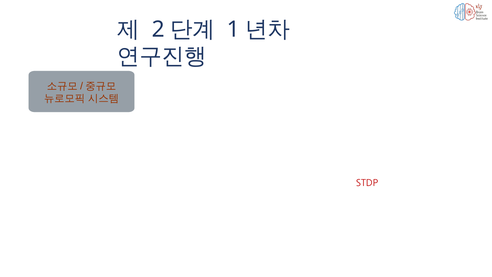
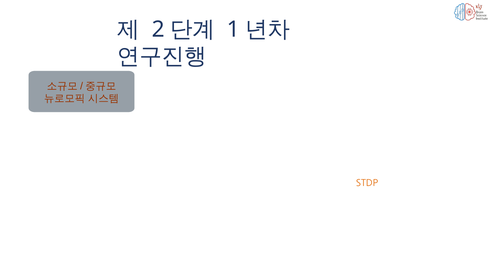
STDP colour: red -> orange
